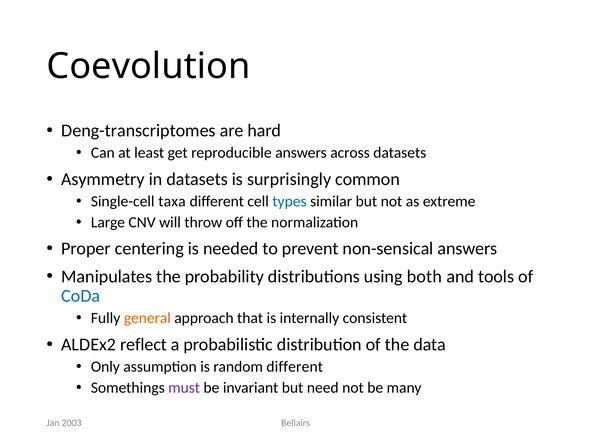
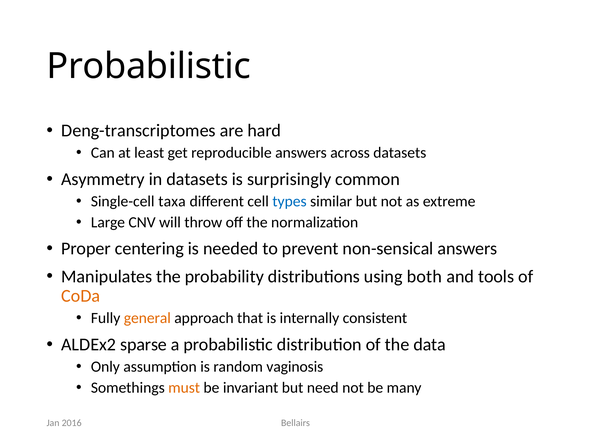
Coevolution at (148, 66): Coevolution -> Probabilistic
CoDa colour: blue -> orange
reflect: reflect -> sparse
random different: different -> vaginosis
must colour: purple -> orange
2003: 2003 -> 2016
